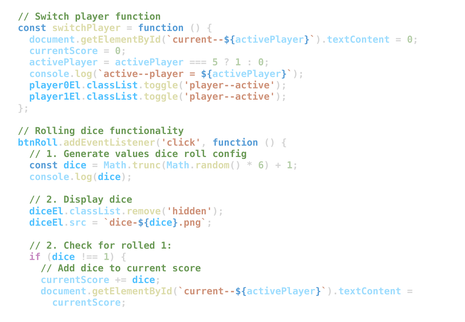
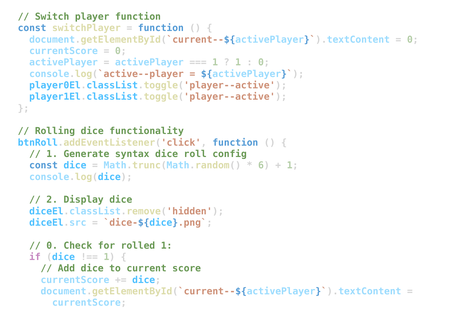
5 at (215, 62): 5 -> 1
values: values -> syntax
2 at (52, 246): 2 -> 0
